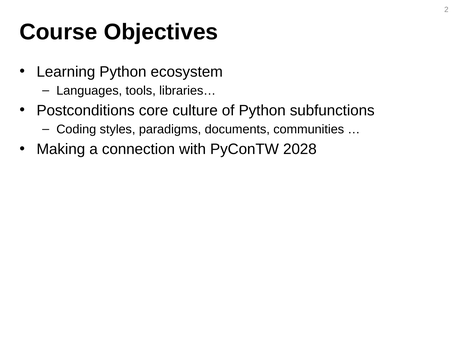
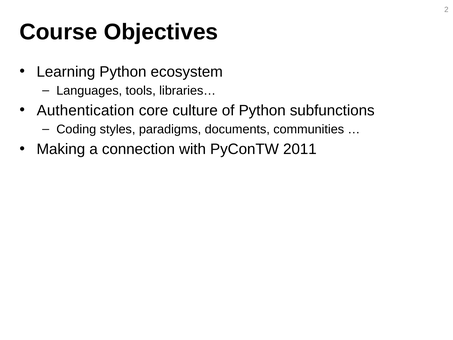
Postconditions: Postconditions -> Authentication
2028: 2028 -> 2011
